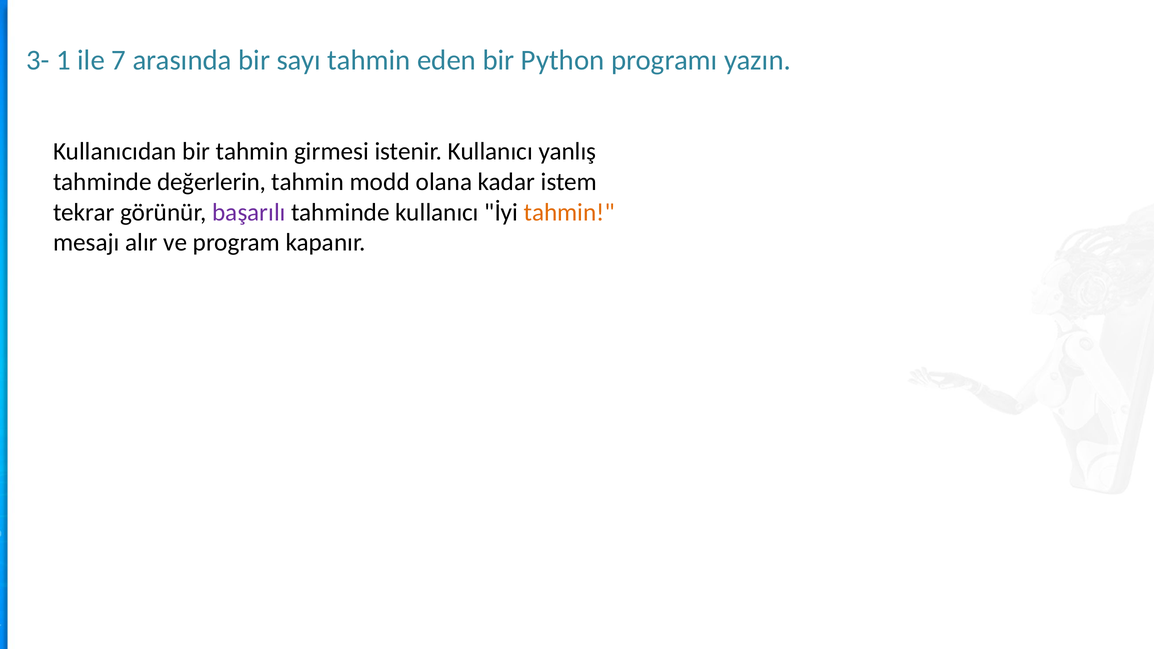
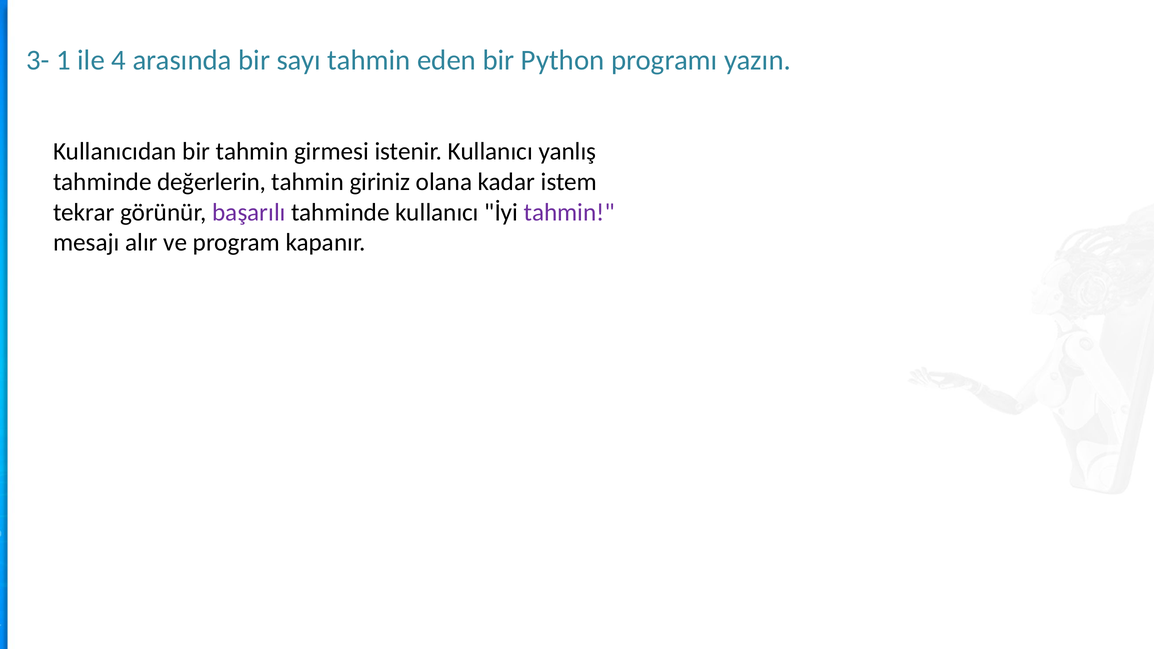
7: 7 -> 4
modd: modd -> giriniz
tahmin at (569, 212) colour: orange -> purple
